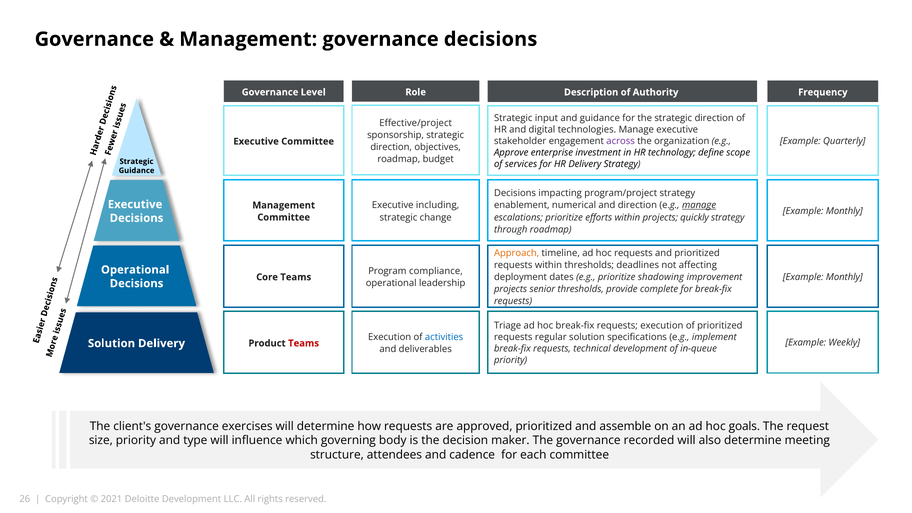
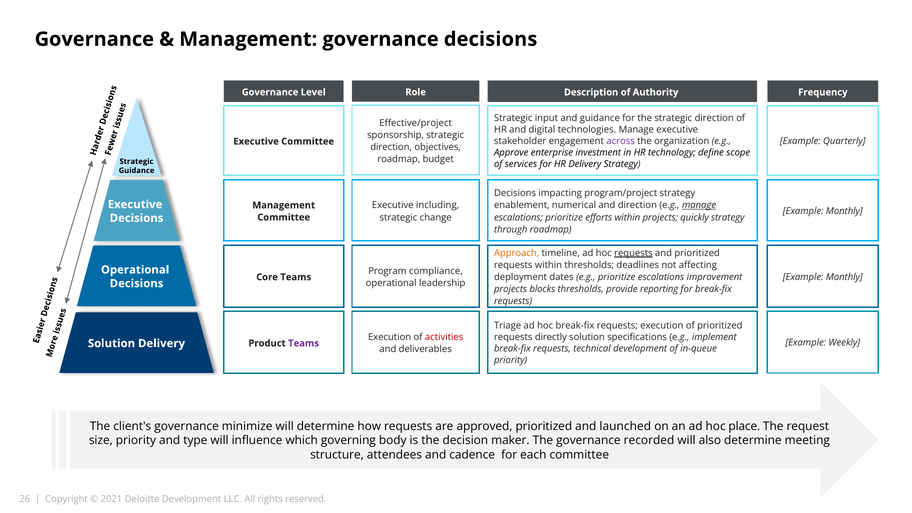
requests at (633, 253) underline: none -> present
prioritize shadowing: shadowing -> escalations
senior: senior -> blocks
complete: complete -> reporting
activities colour: blue -> red
regular: regular -> directly
Teams at (304, 343) colour: red -> purple
exercises: exercises -> minimize
assemble: assemble -> launched
goals: goals -> place
